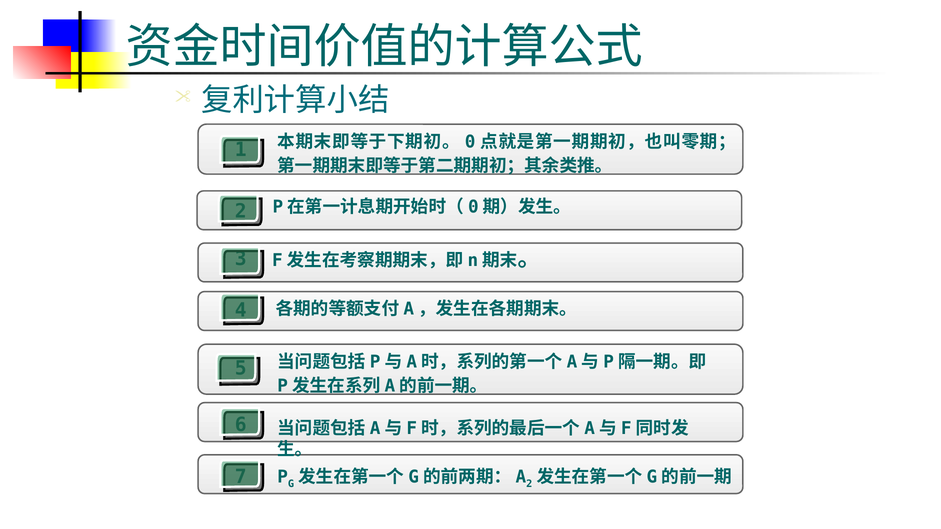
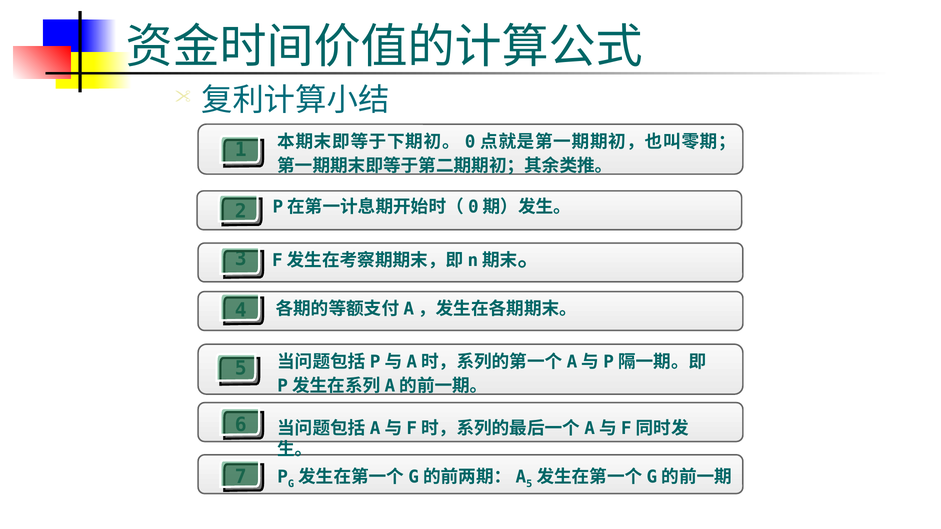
2 at (529, 484): 2 -> 5
